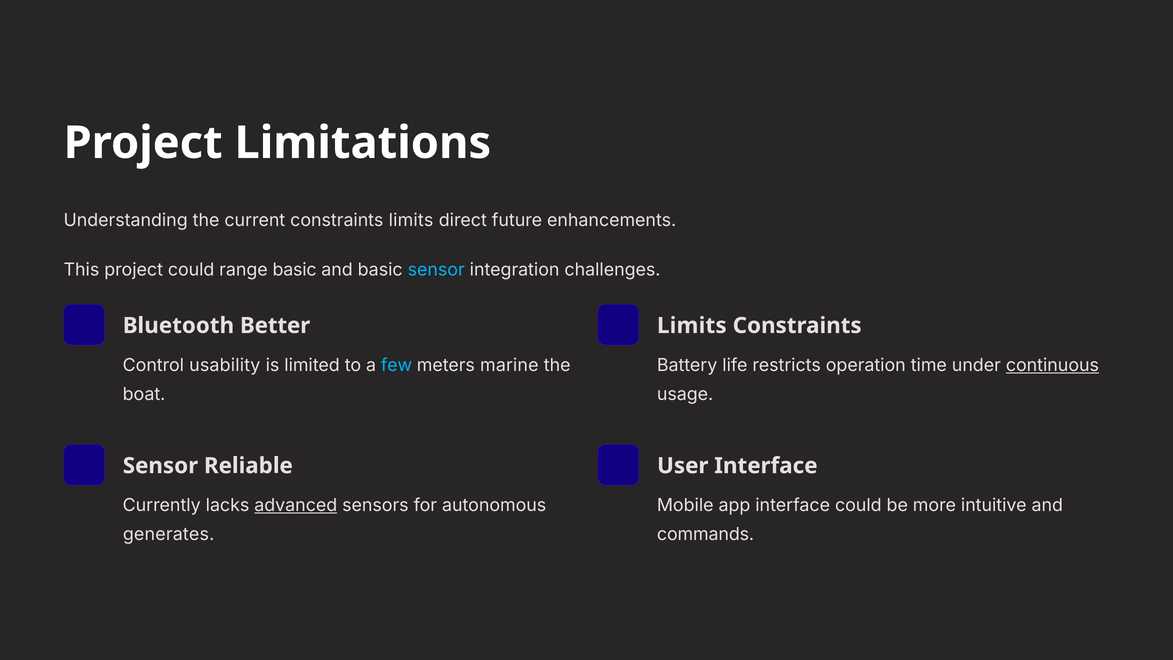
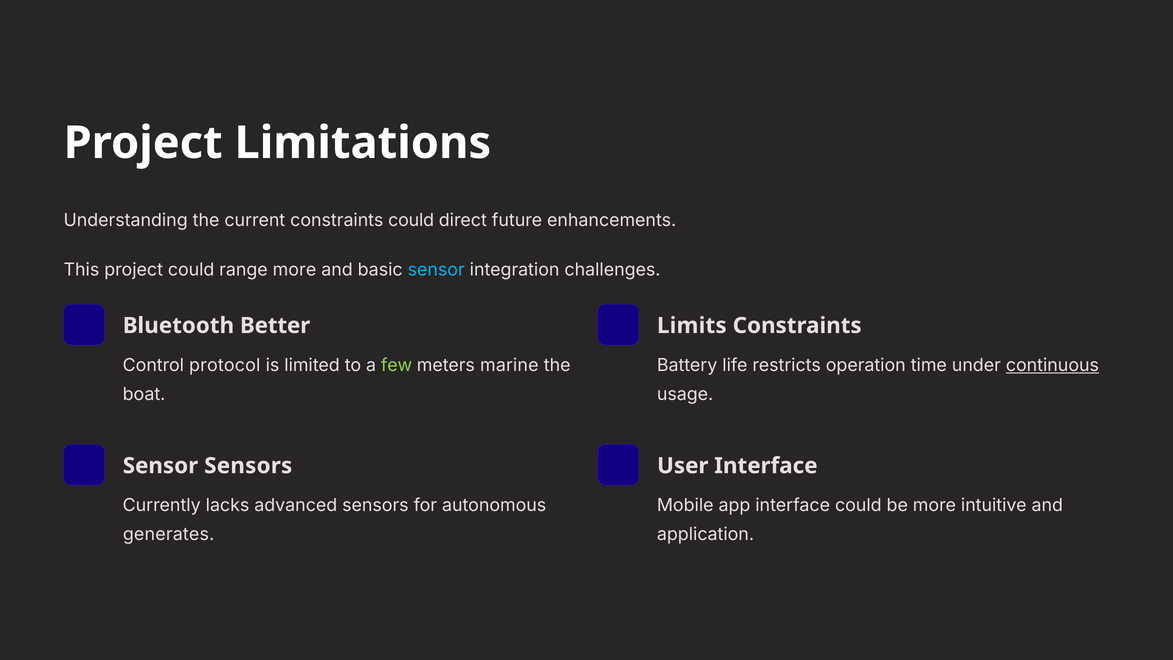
constraints limits: limits -> could
range basic: basic -> more
usability: usability -> protocol
few colour: light blue -> light green
Sensor Reliable: Reliable -> Sensors
advanced underline: present -> none
commands: commands -> application
